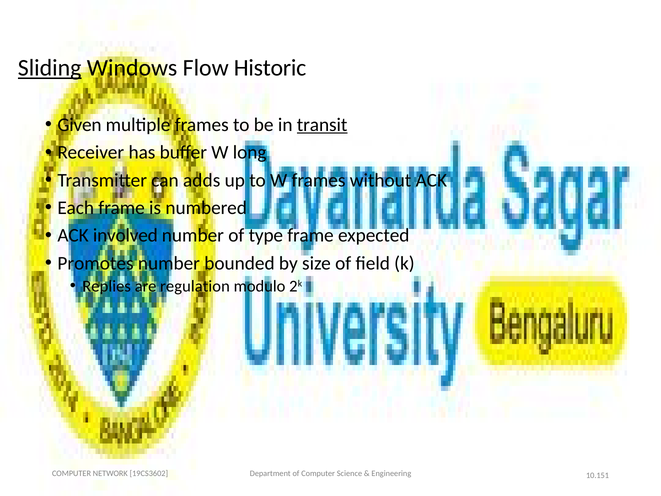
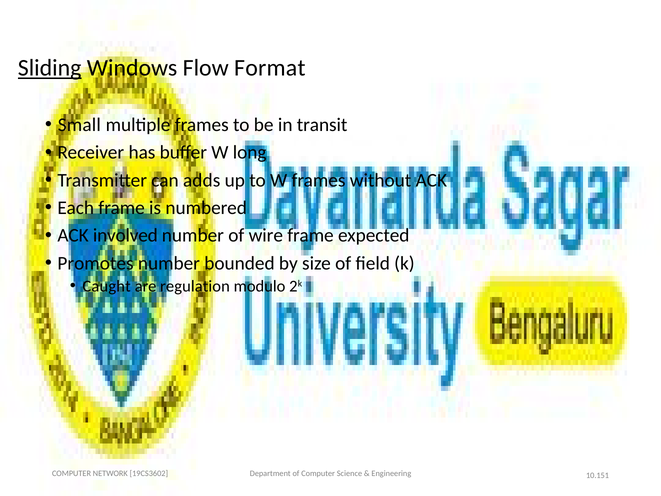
Historic: Historic -> Format
Given: Given -> Small
transit underline: present -> none
type: type -> wire
Replies: Replies -> Caught
